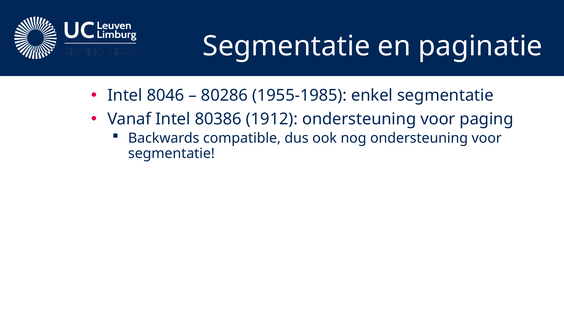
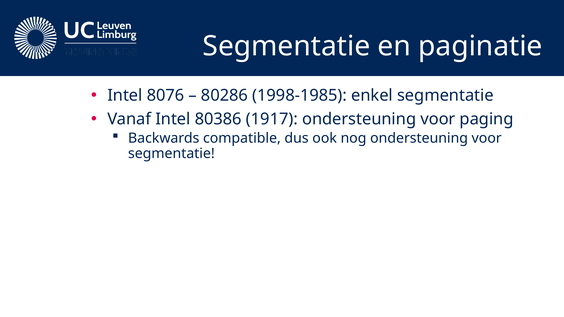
8046: 8046 -> 8076
1955-1985: 1955-1985 -> 1998-1985
1912: 1912 -> 1917
